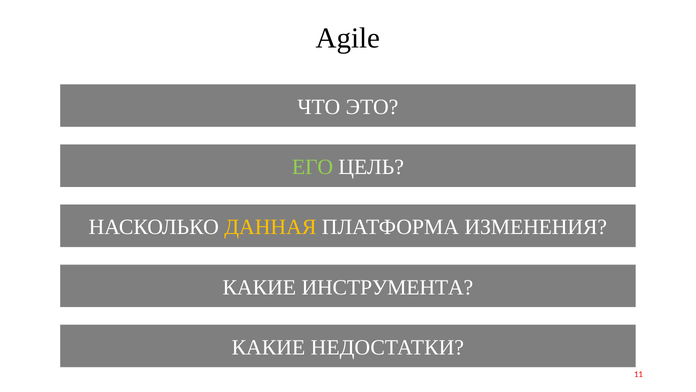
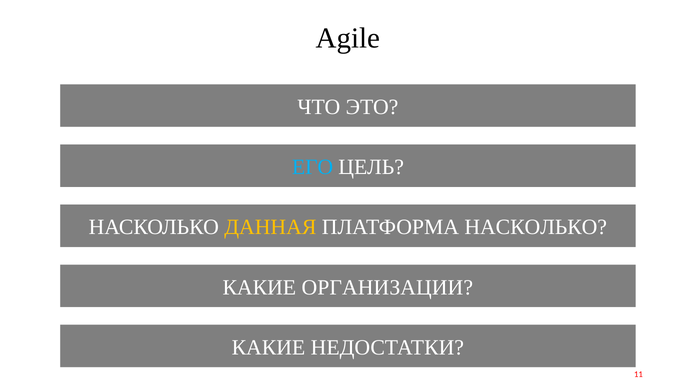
ЕГО colour: light green -> light blue
ПЛАТФОРМА ИЗМЕНЕНИЯ: ИЗМЕНЕНИЯ -> НАСКОЛЬКО
ИНСТРУМЕНТА: ИНСТРУМЕНТА -> ОРГАНИЗАЦИИ
